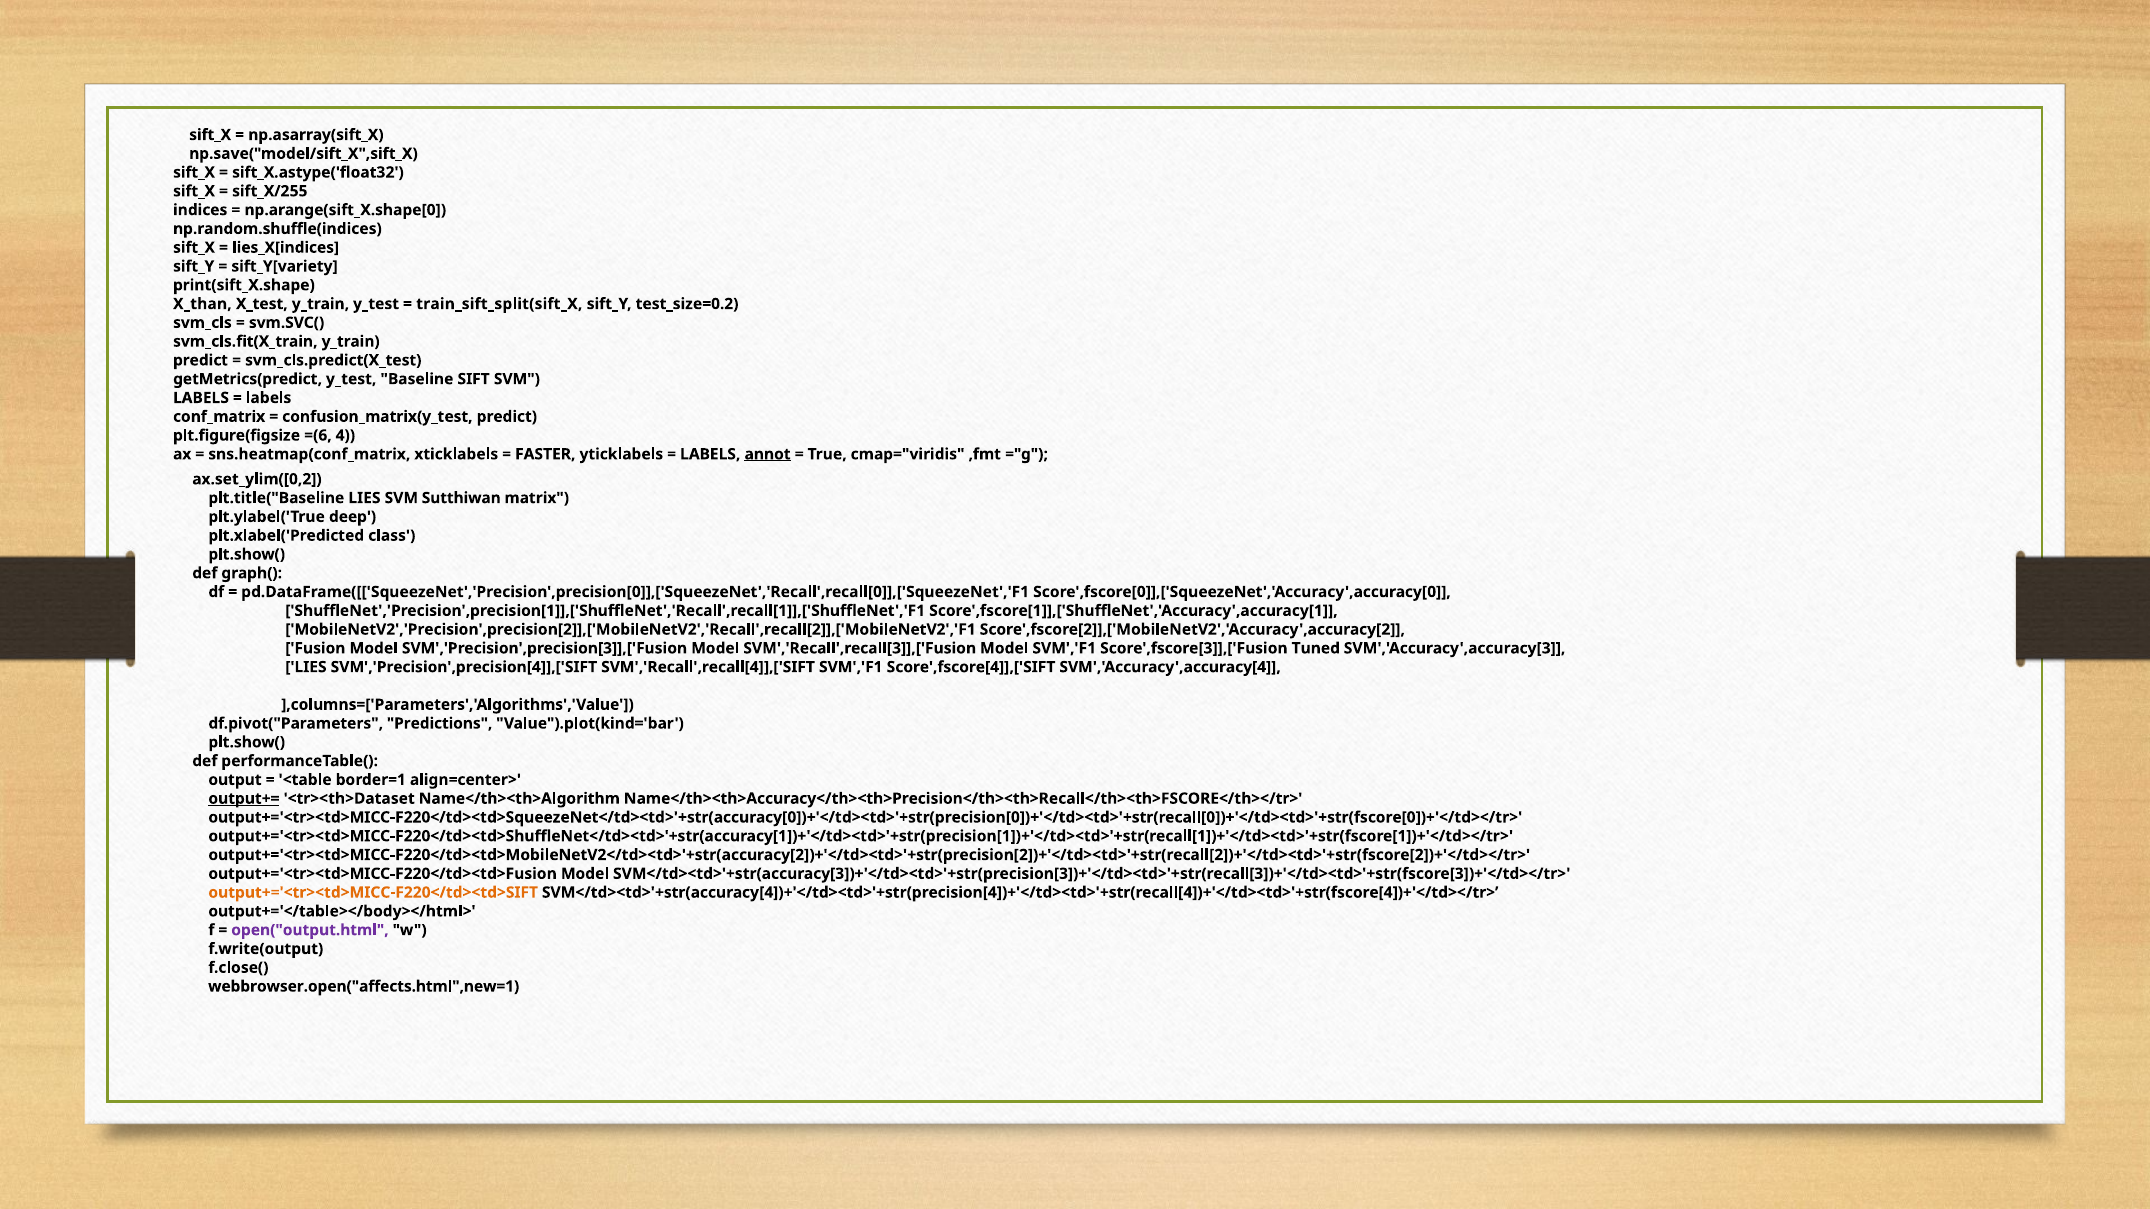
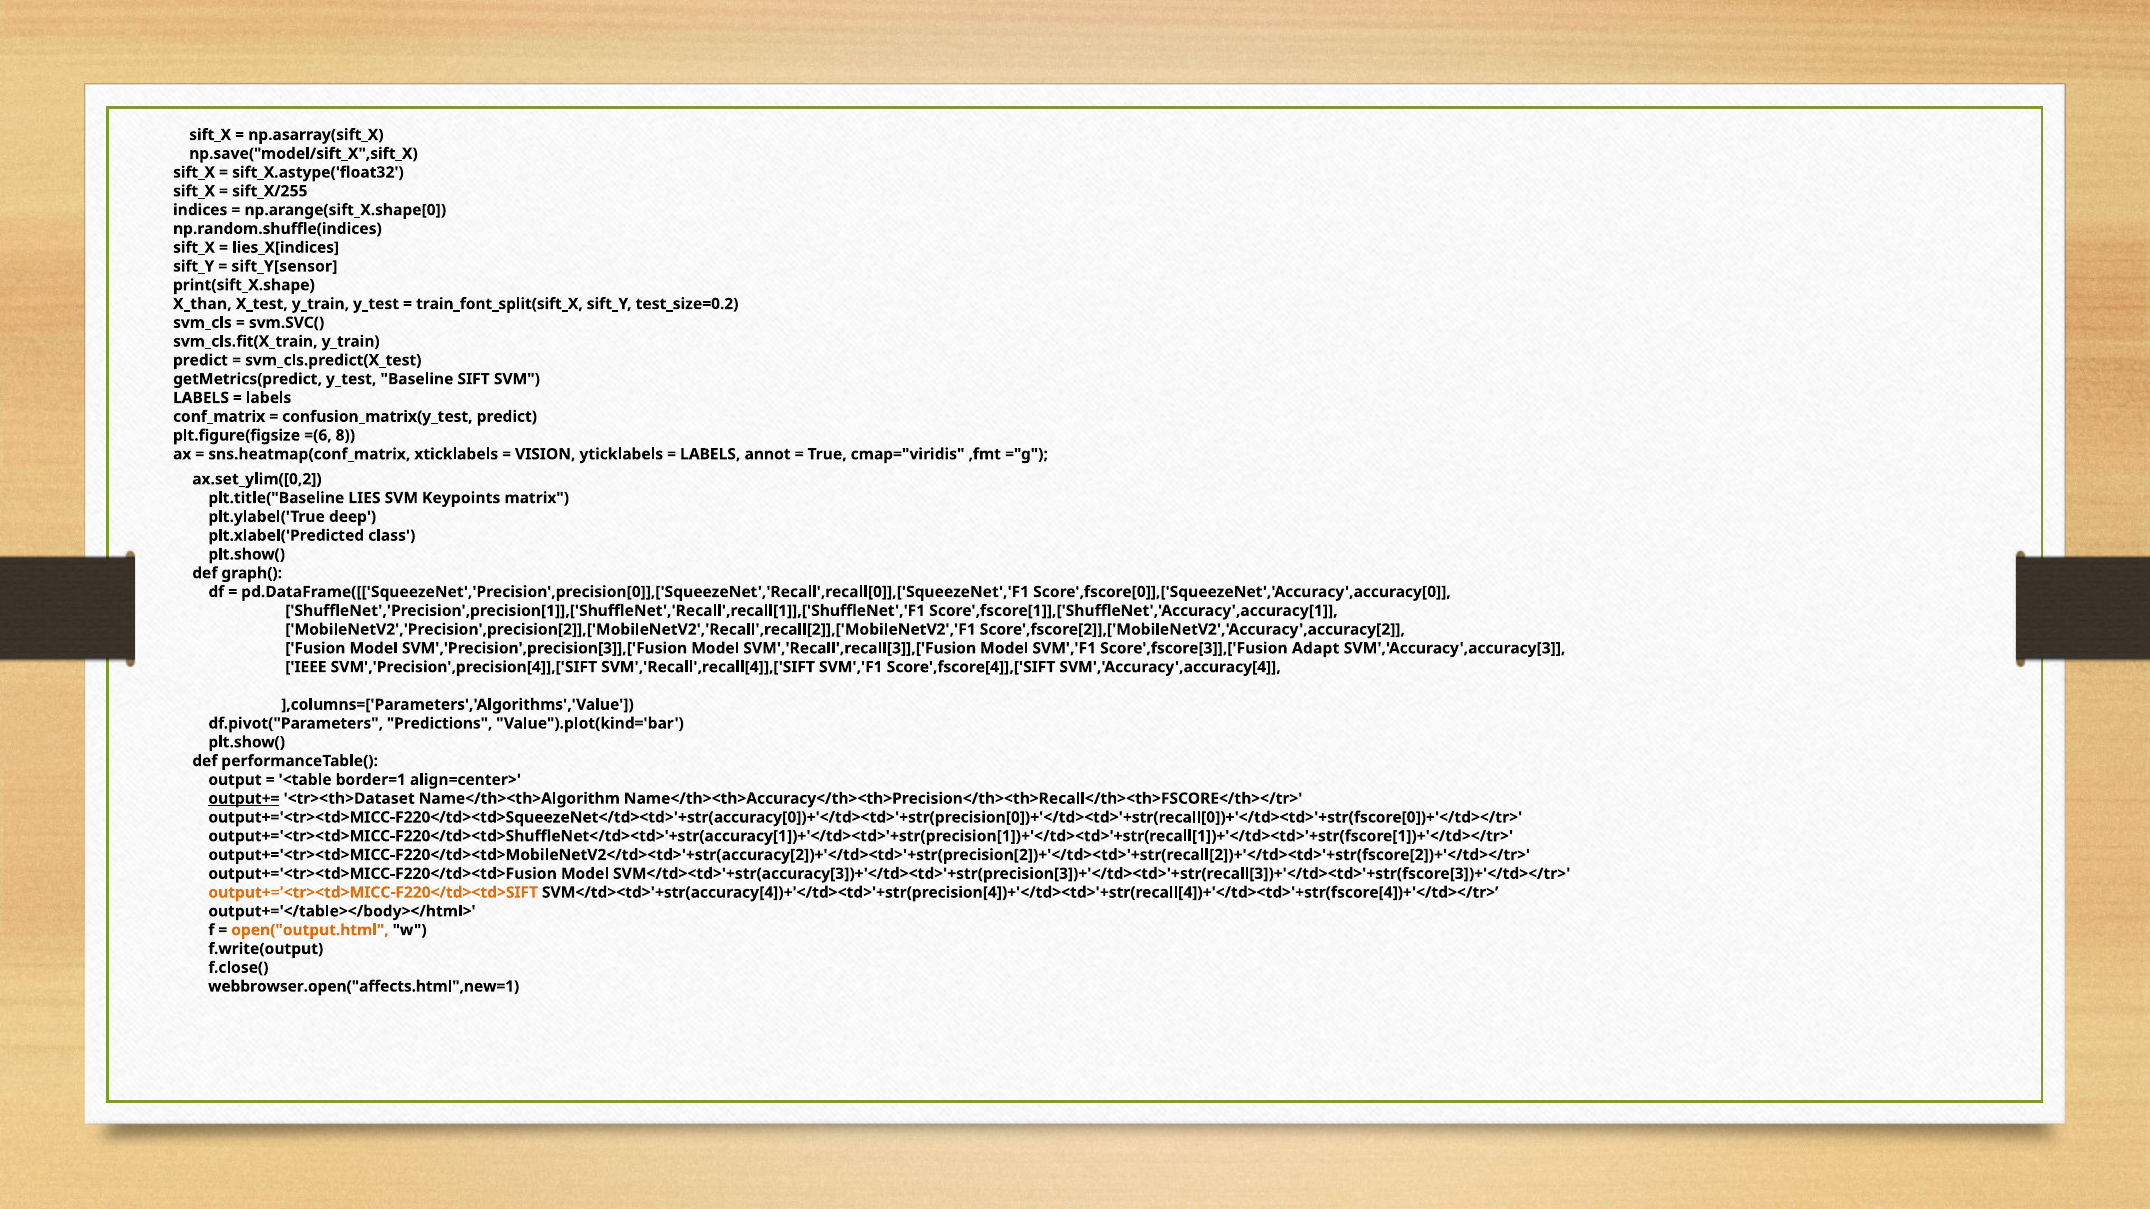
sift_Y[variety: sift_Y[variety -> sift_Y[sensor
train_sift_split(sift_X: train_sift_split(sift_X -> train_font_split(sift_X
4: 4 -> 8
FASTER: FASTER -> VISION
annot underline: present -> none
Sutthiwan: Sutthiwan -> Keypoints
Tuned: Tuned -> Adapt
LIES at (306, 667): LIES -> IEEE
open("output.html colour: purple -> orange
